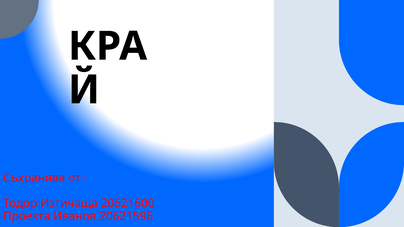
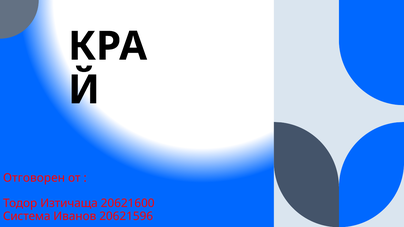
Съхранява: Съхранява -> Отговорен
Проекта: Проекта -> Система
